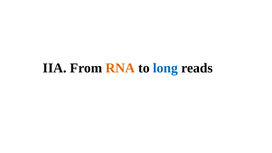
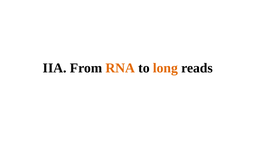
long colour: blue -> orange
